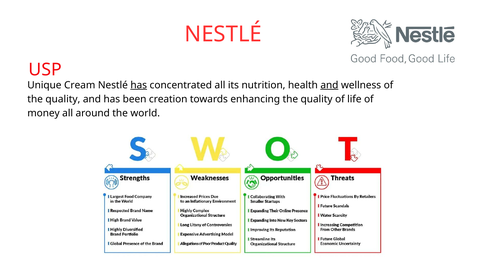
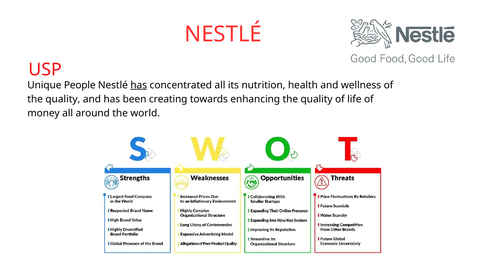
Cream: Cream -> People
and at (329, 85) underline: present -> none
creation: creation -> creating
